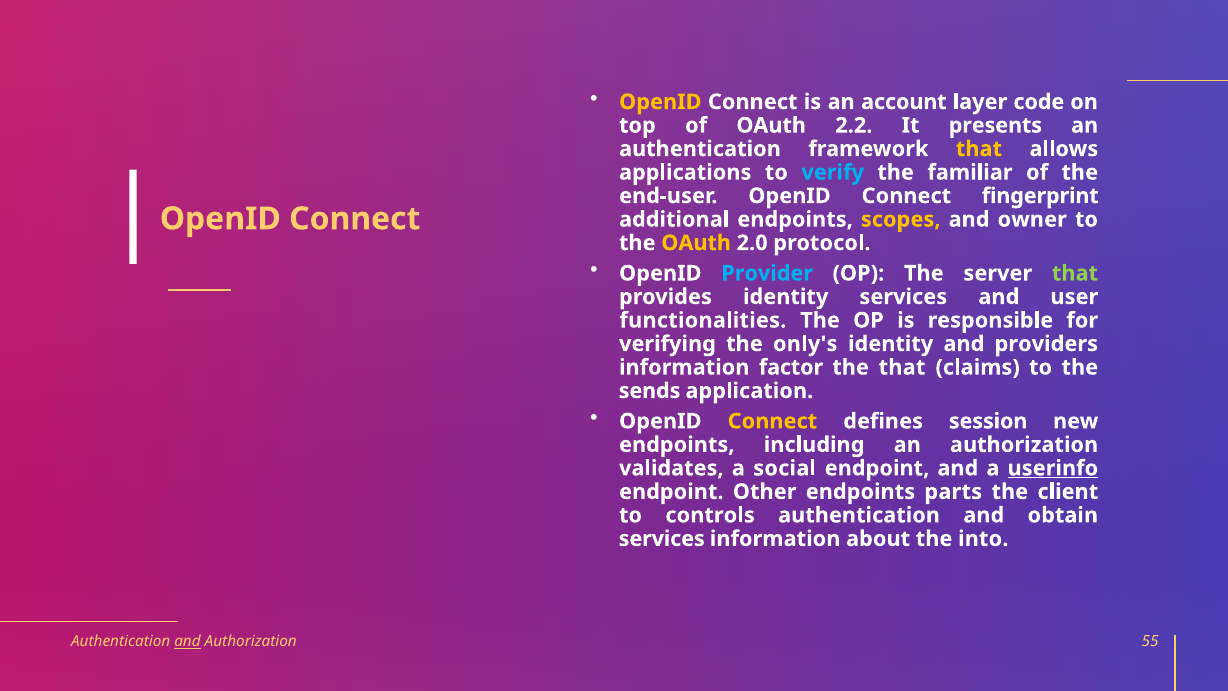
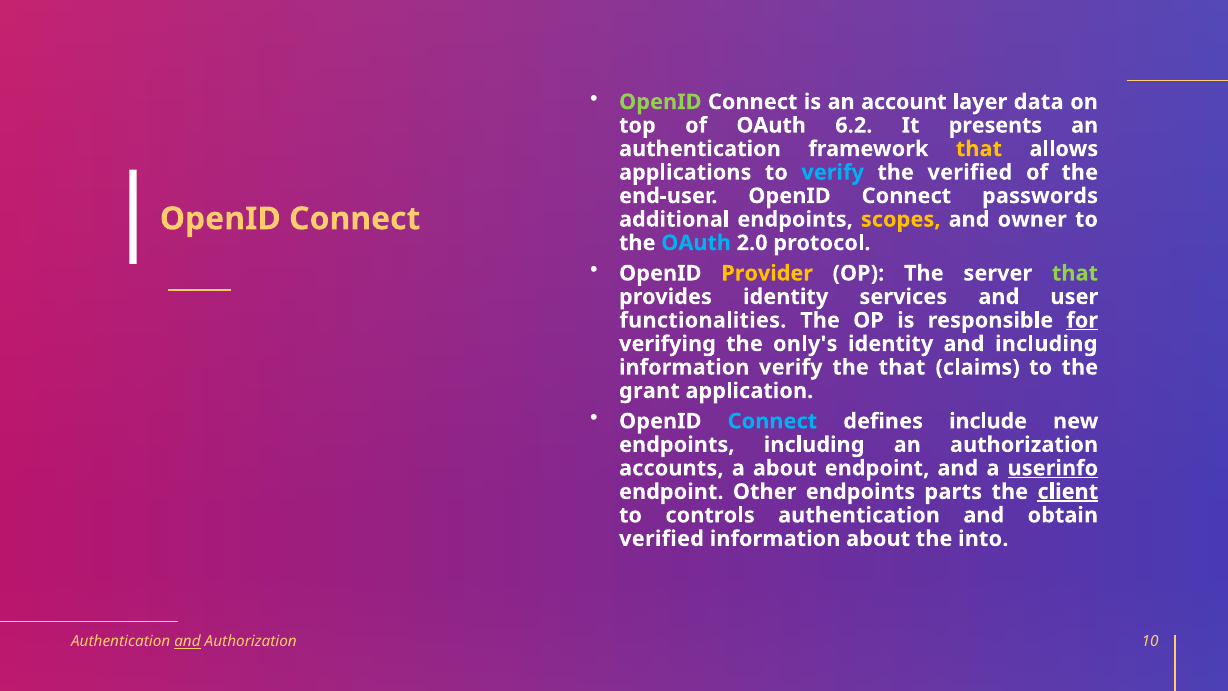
OpenID at (660, 102) colour: yellow -> light green
code: code -> data
2.2: 2.2 -> 6.2
the familiar: familiar -> verified
fingerprint: fingerprint -> passwords
OAuth at (696, 243) colour: yellow -> light blue
Provider colour: light blue -> yellow
for underline: none -> present
and providers: providers -> including
information factor: factor -> verify
sends: sends -> grant
Connect at (772, 421) colour: yellow -> light blue
session: session -> include
validates: validates -> accounts
a social: social -> about
client underline: none -> present
services at (662, 539): services -> verified
55: 55 -> 10
